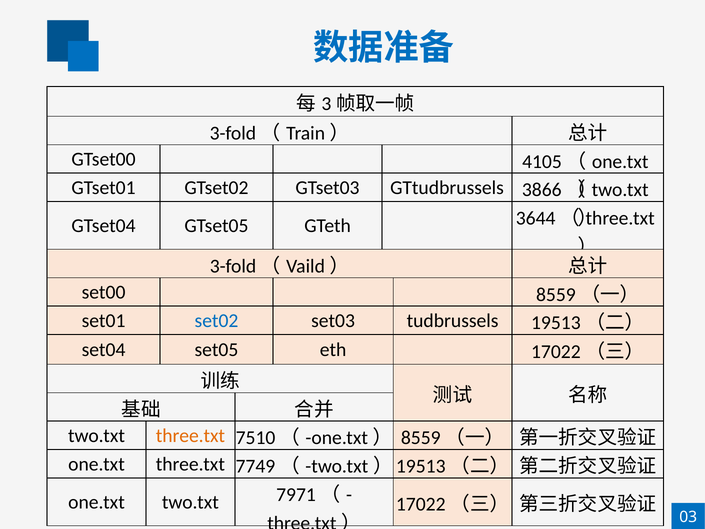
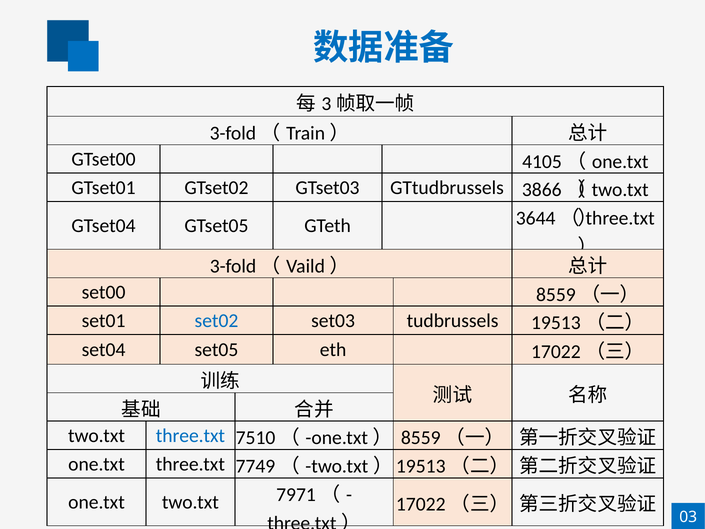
three.txt at (190, 436) colour: orange -> blue
